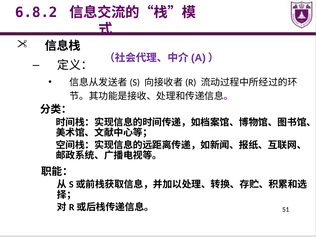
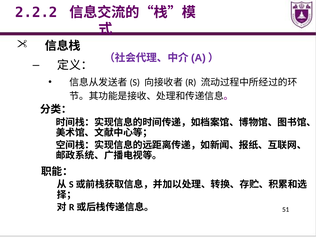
6.8.2: 6.8.2 -> 2.2.2
